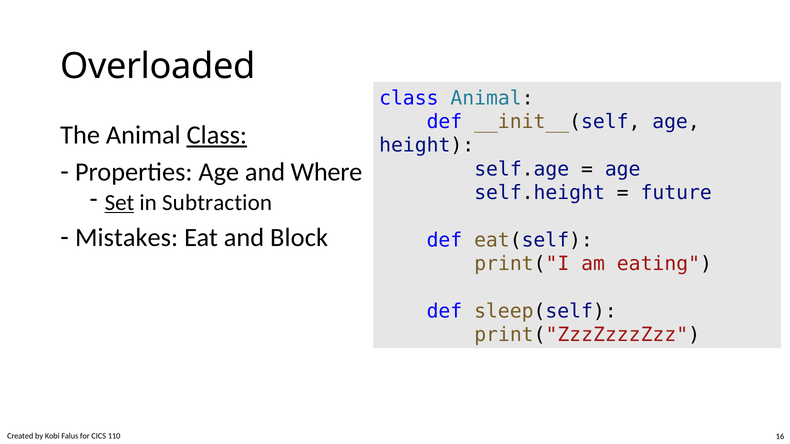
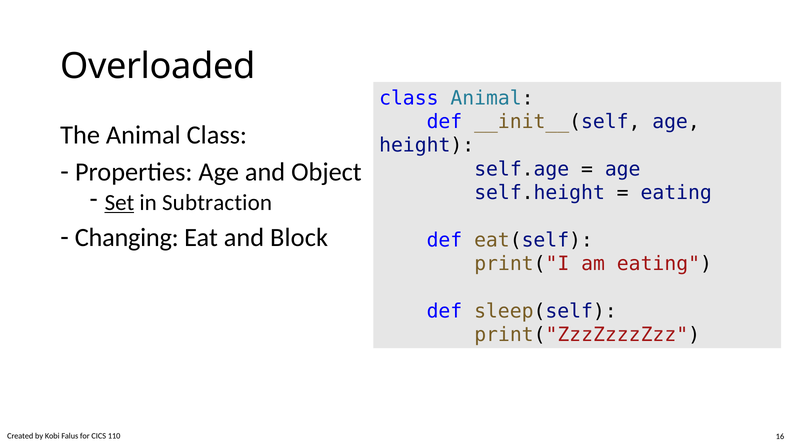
Class at (217, 135) underline: present -> none
Where: Where -> Object
future at (676, 193): future -> eating
Mistakes: Mistakes -> Changing
